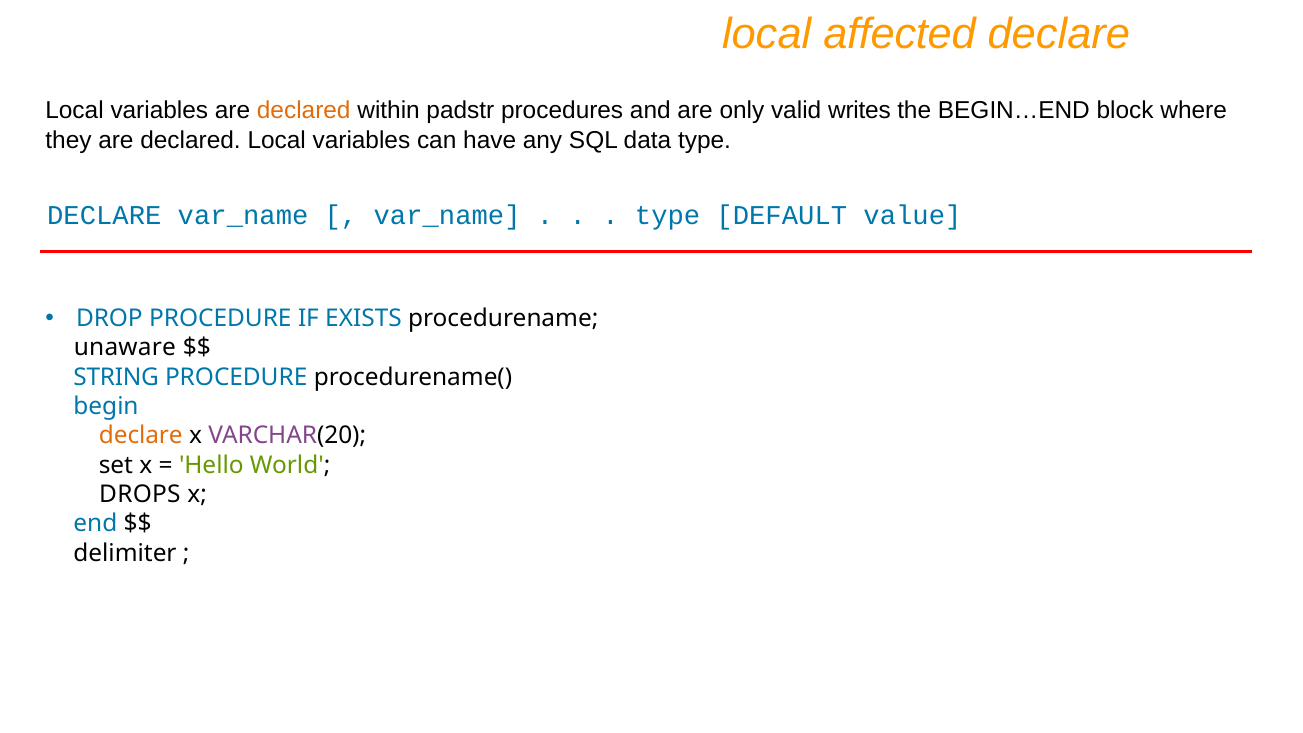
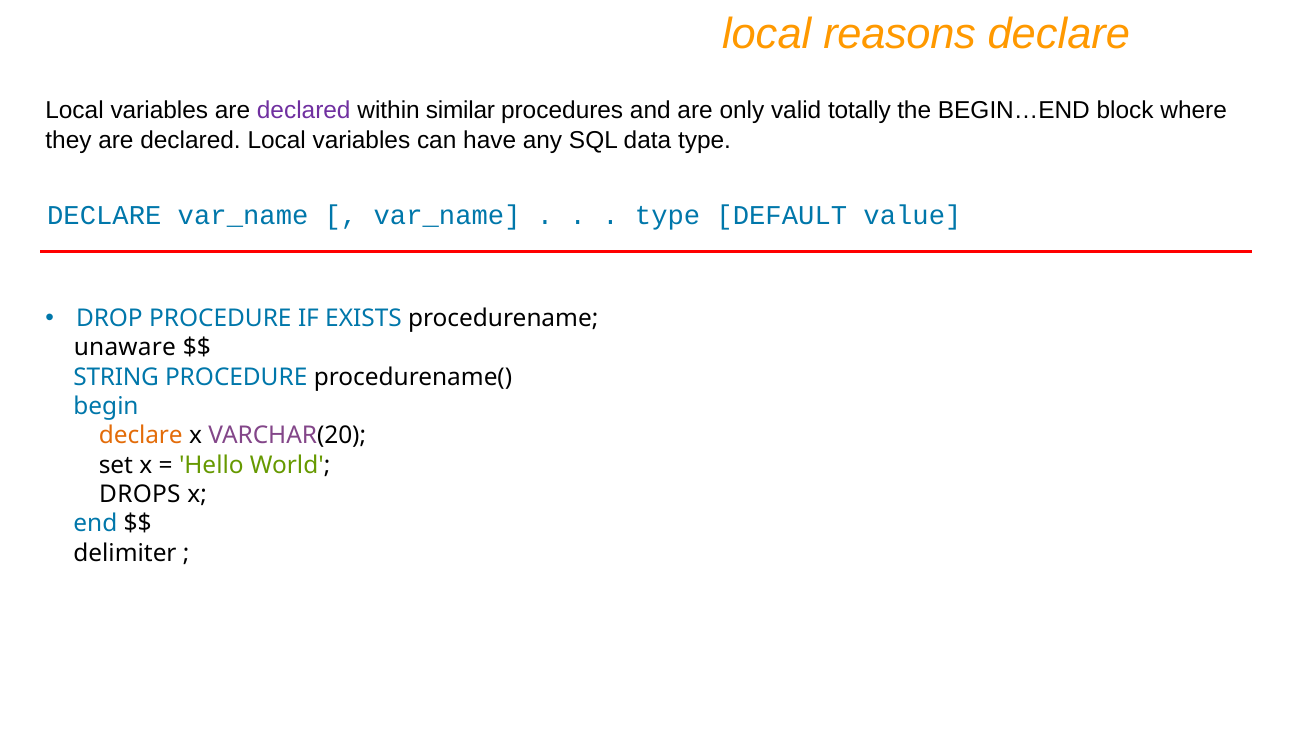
affected: affected -> reasons
declared at (304, 111) colour: orange -> purple
padstr: padstr -> similar
writes: writes -> totally
